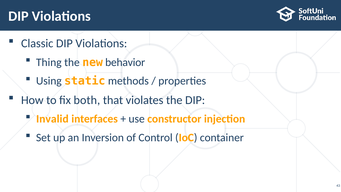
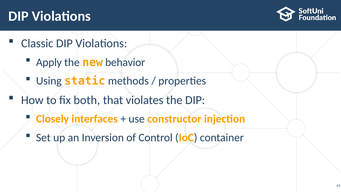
Thing: Thing -> Apply
Invalid: Invalid -> Closely
